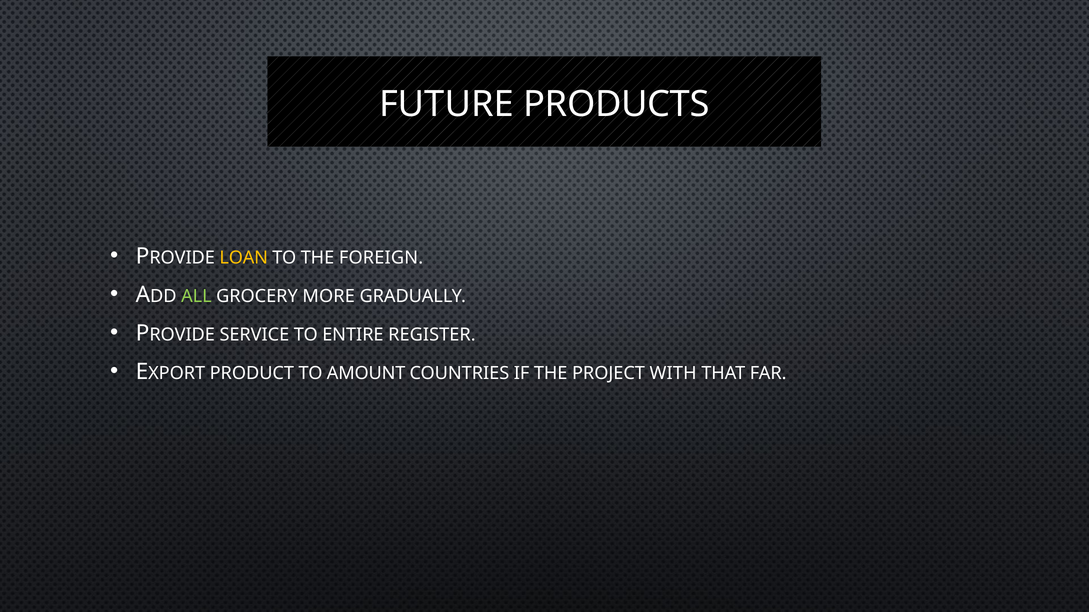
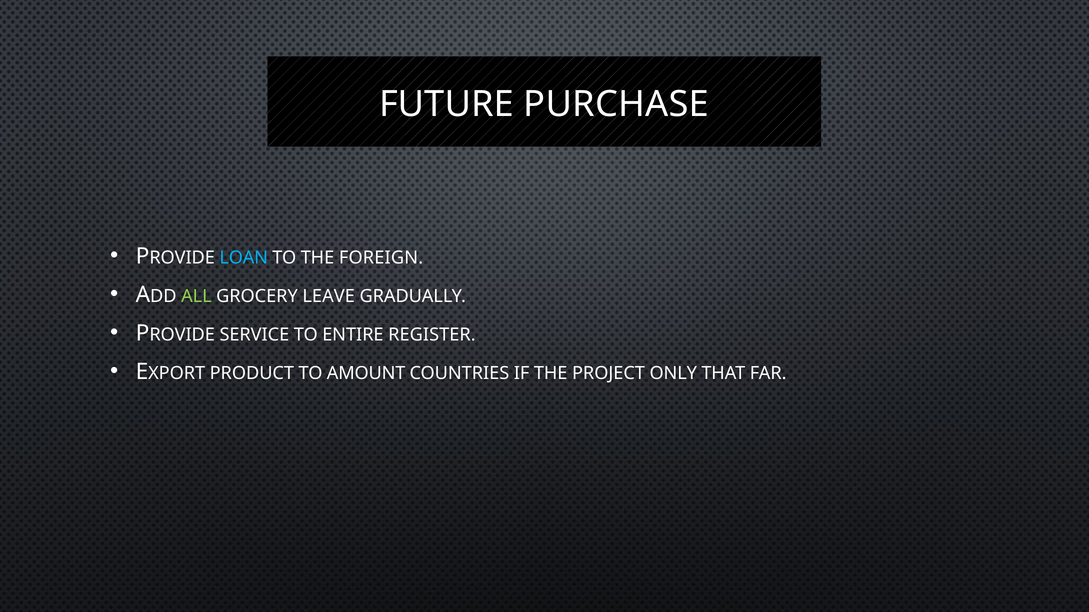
PRODUCTS: PRODUCTS -> PURCHASE
LOAN colour: yellow -> light blue
MORE: MORE -> LEAVE
WITH: WITH -> ONLY
